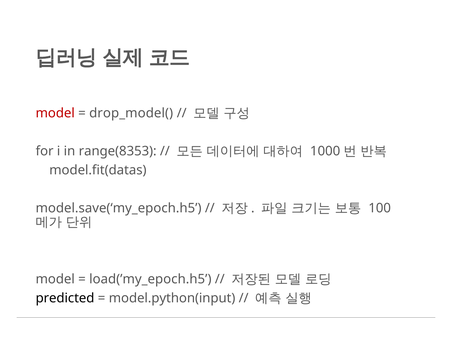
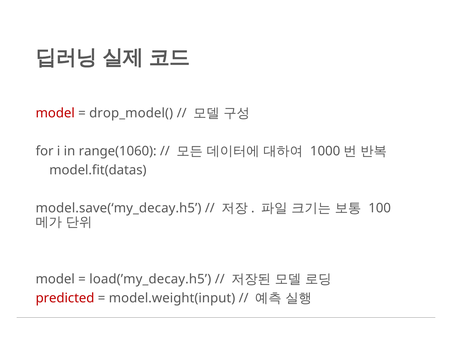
range(8353: range(8353 -> range(1060
model.save(‘my_epoch.h5: model.save(‘my_epoch.h5 -> model.save(‘my_decay.h5
load(’my_epoch.h5: load(’my_epoch.h5 -> load(’my_decay.h5
predicted colour: black -> red
model.python(input: model.python(input -> model.weight(input
